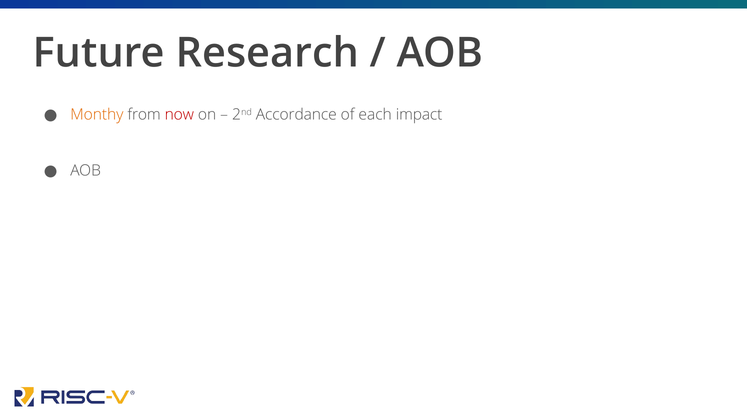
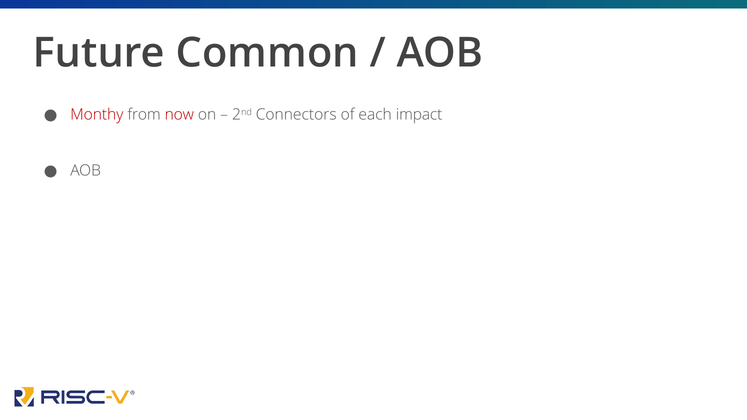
Research: Research -> Common
Monthy colour: orange -> red
Accordance: Accordance -> Connectors
